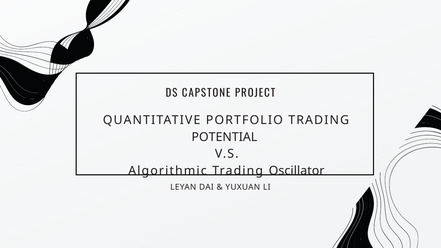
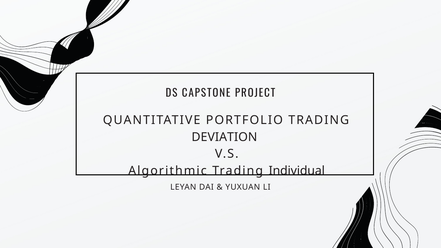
POTENTIAL: POTENTIAL -> DEVIATION
Oscillator: Oscillator -> Individual
